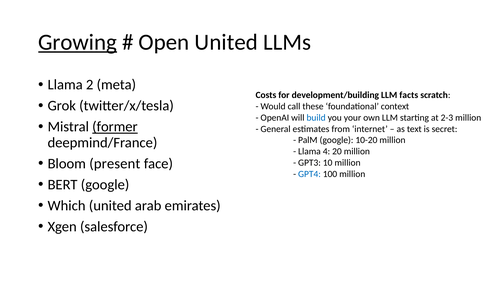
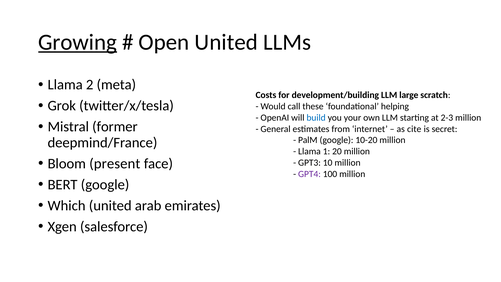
facts: facts -> large
context: context -> helping
former underline: present -> none
text: text -> cite
4: 4 -> 1
GPT4 colour: blue -> purple
